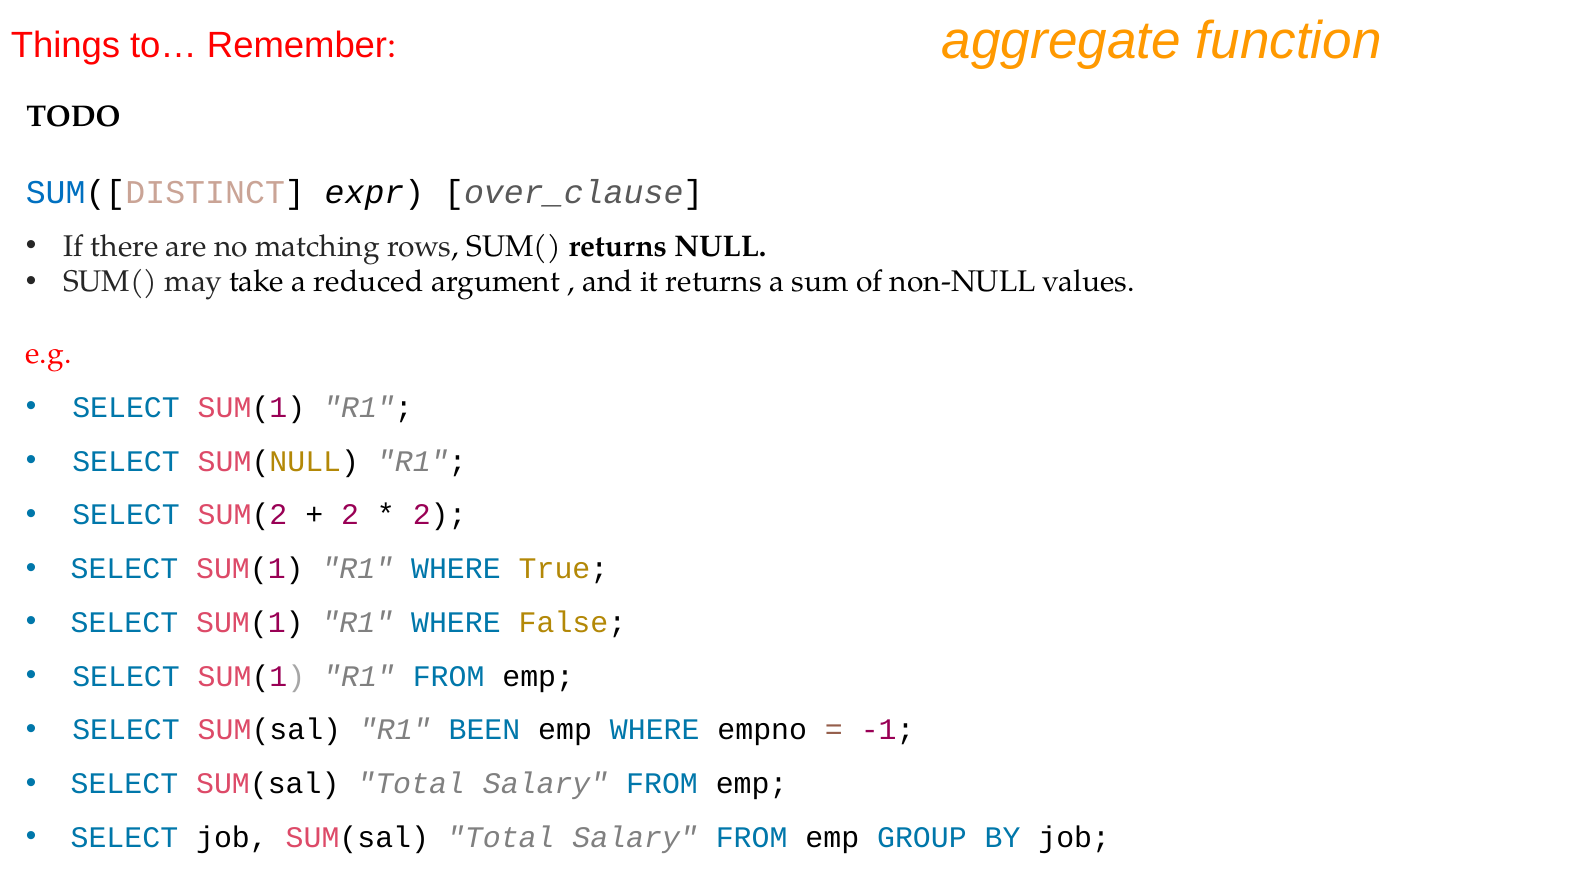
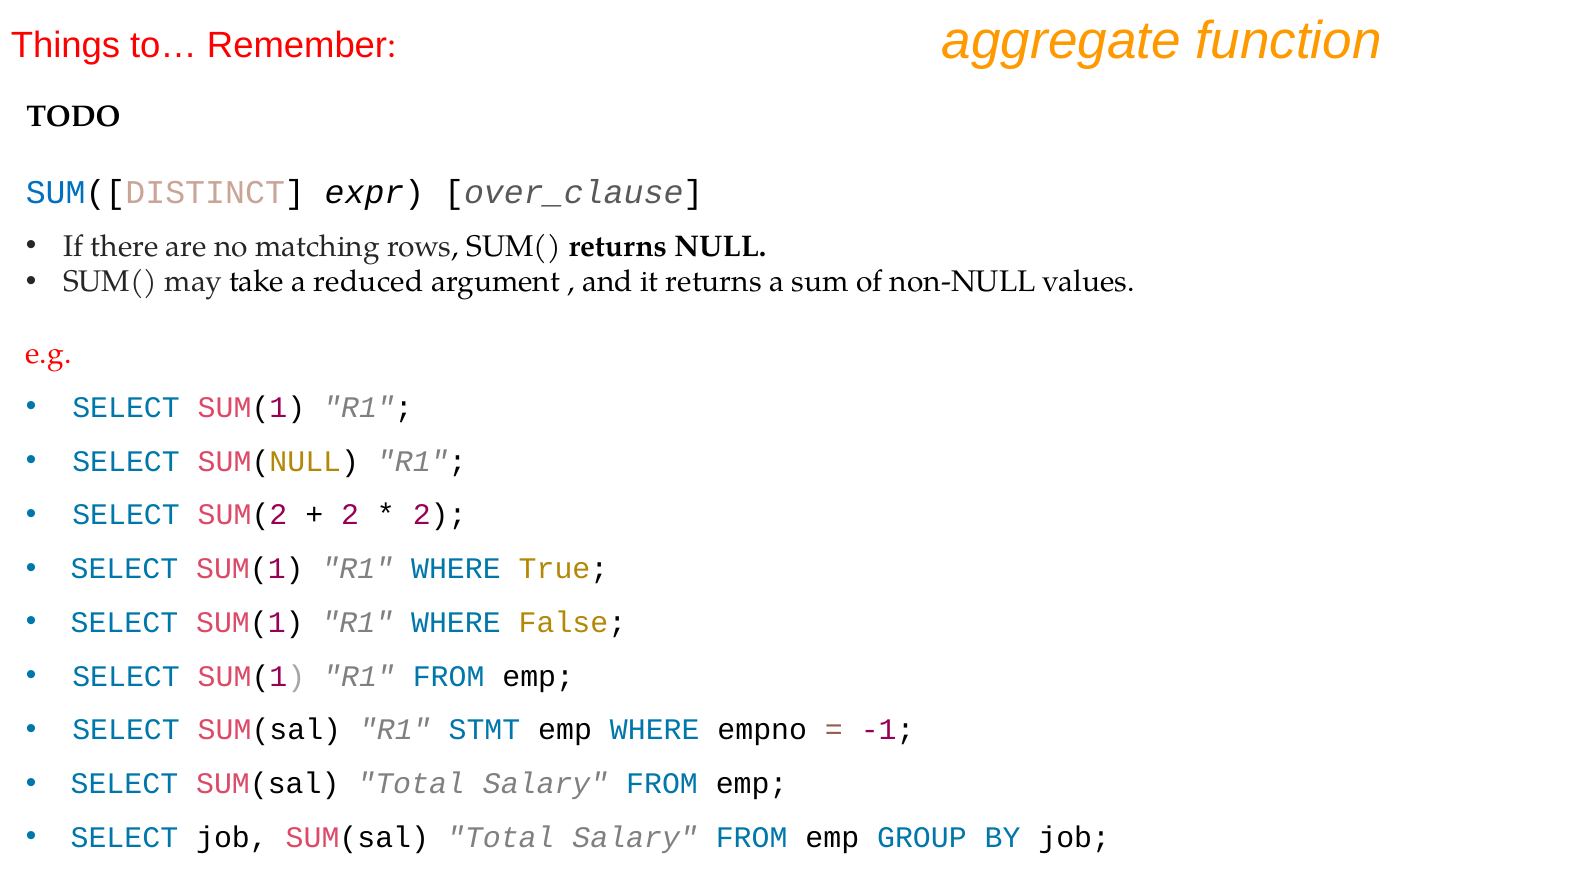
BEEN: BEEN -> STMT
